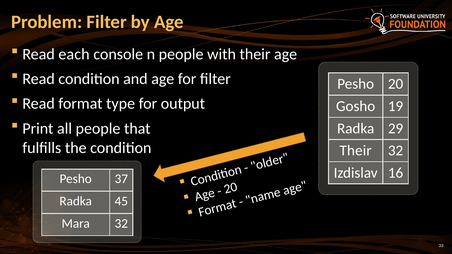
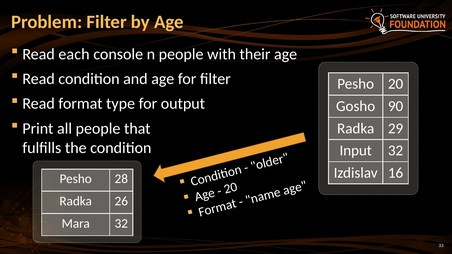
19: 19 -> 90
Their at (356, 151): Their -> Input
37: 37 -> 28
45: 45 -> 26
